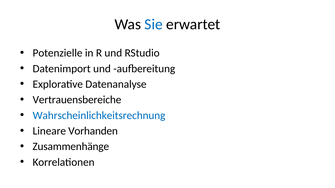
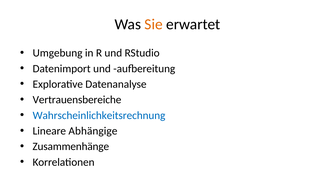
Sie colour: blue -> orange
Potenzielle: Potenzielle -> Umgebung
Vorhanden: Vorhanden -> Abhängige
